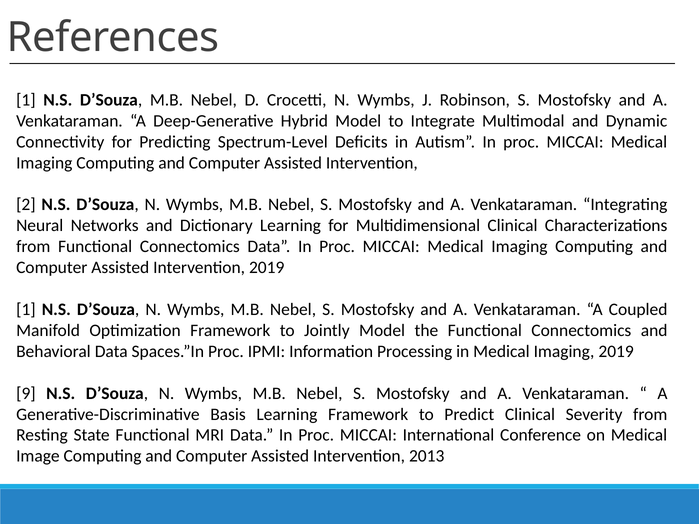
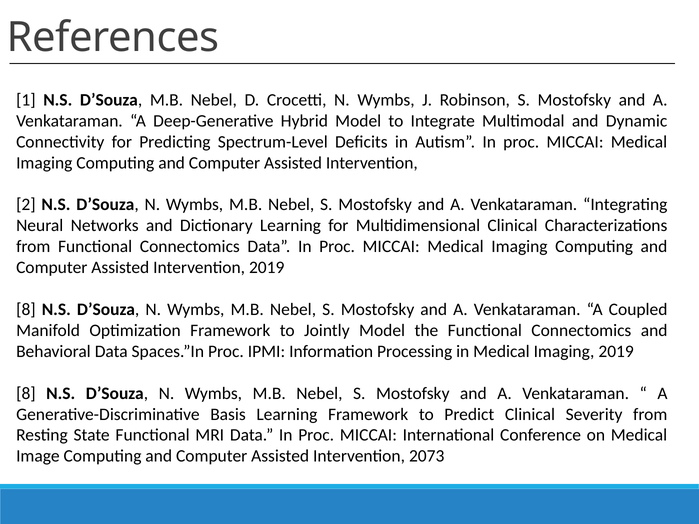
1 at (26, 310): 1 -> 8
9 at (26, 393): 9 -> 8
2013: 2013 -> 2073
